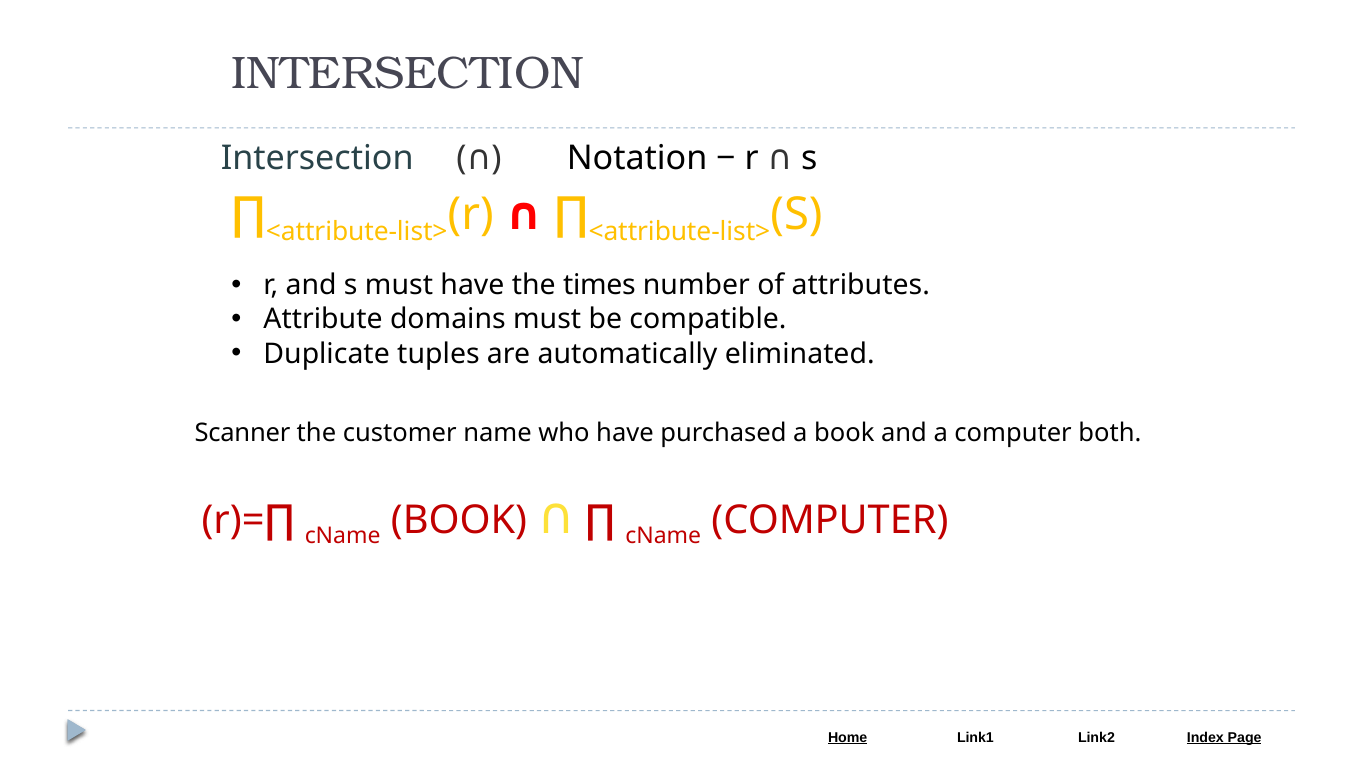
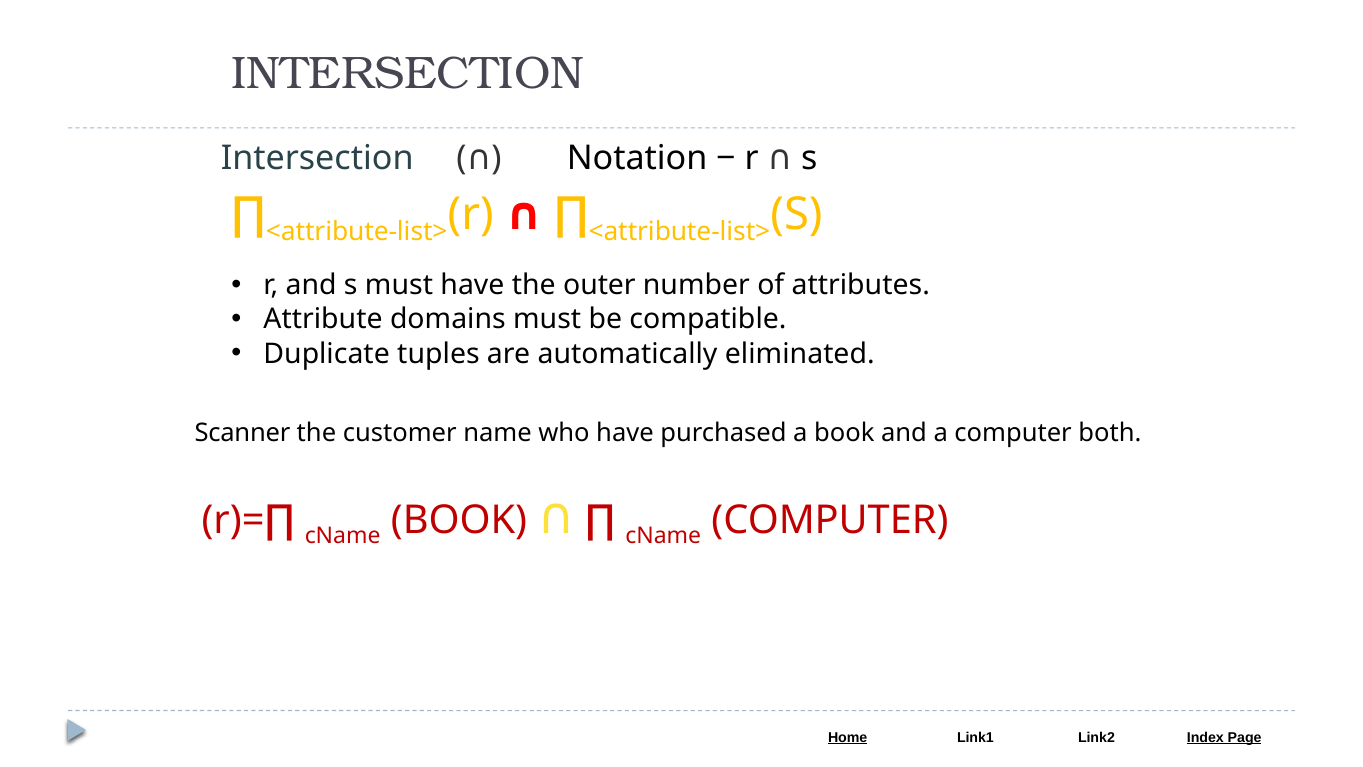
times: times -> outer
